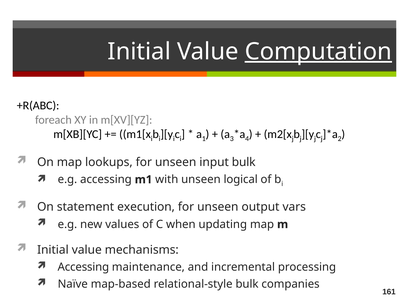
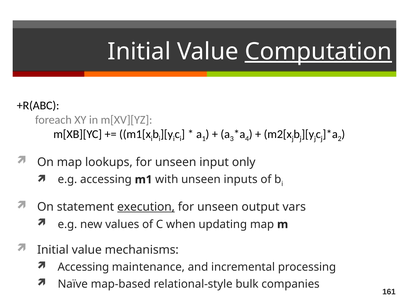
input bulk: bulk -> only
logical: logical -> inputs
execution underline: none -> present
